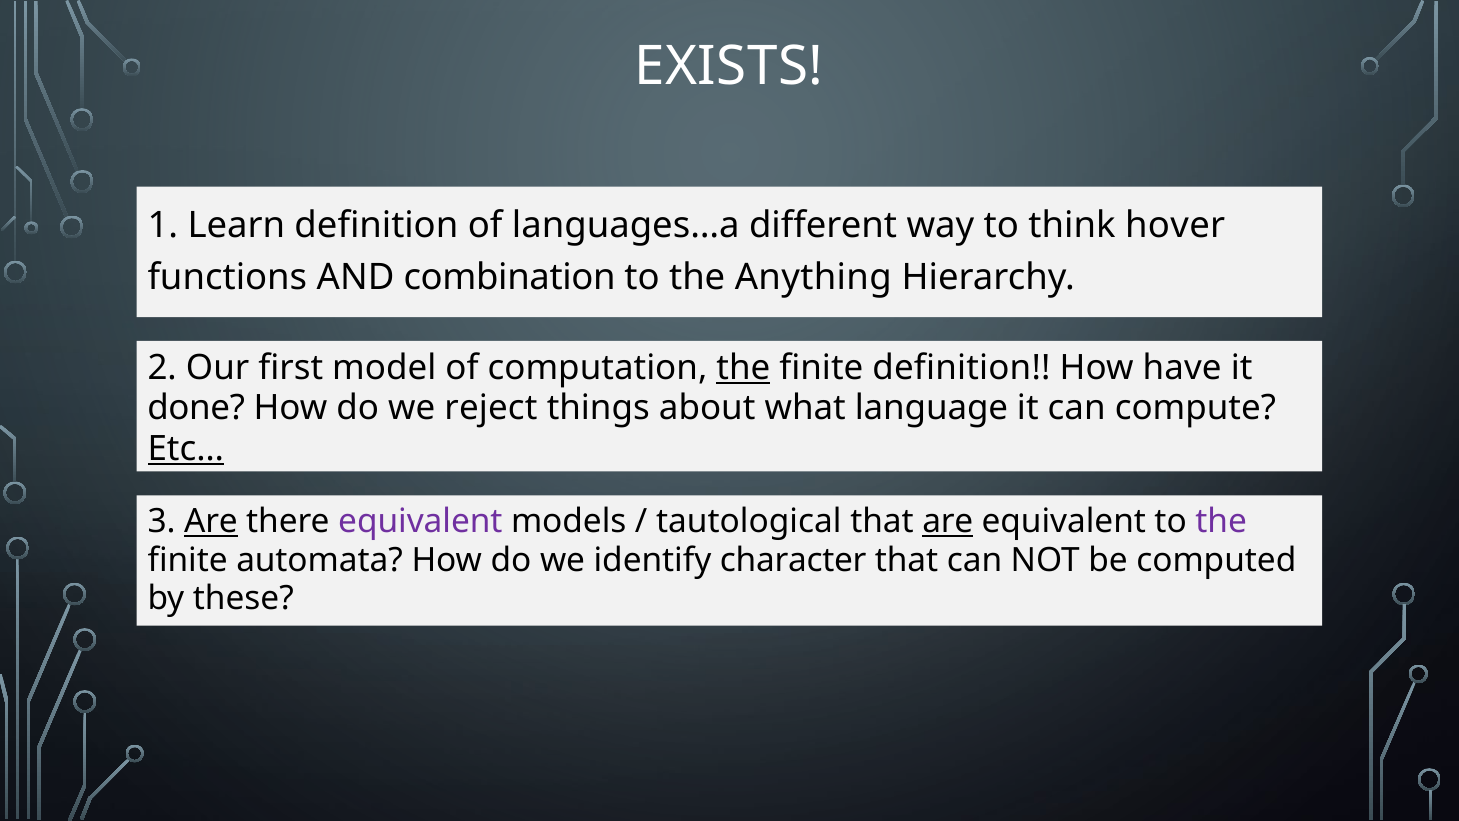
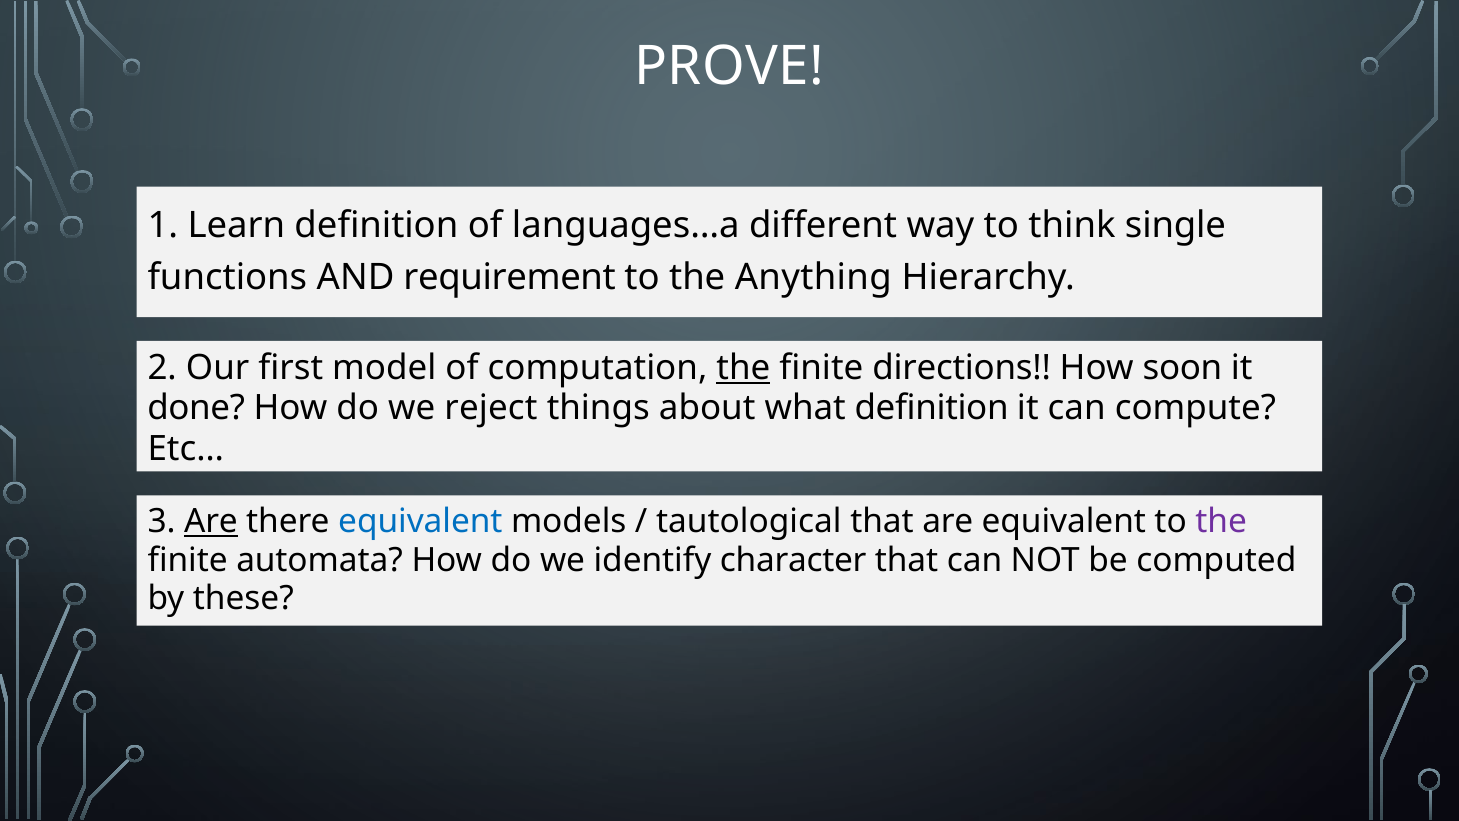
EXISTS: EXISTS -> PROVE
hover: hover -> single
combination: combination -> requirement
finite definition: definition -> directions
have: have -> soon
what language: language -> definition
Etc… underline: present -> none
equivalent at (420, 521) colour: purple -> blue
are at (948, 521) underline: present -> none
